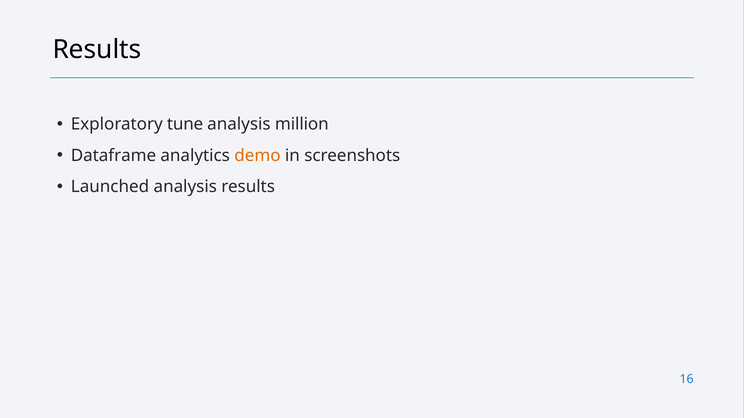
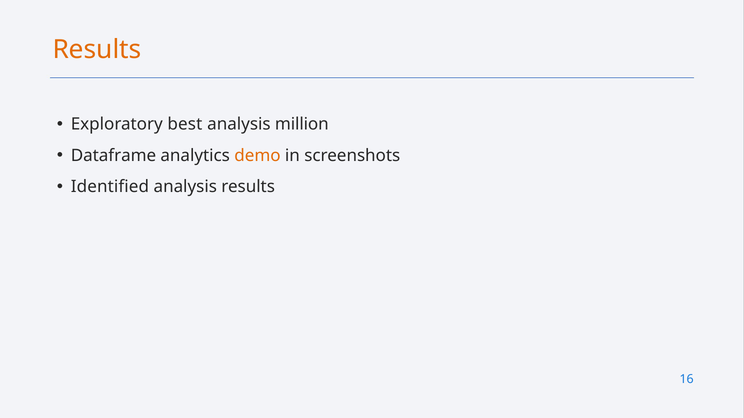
Results at (97, 50) colour: black -> orange
tune: tune -> best
Launched: Launched -> Identified
